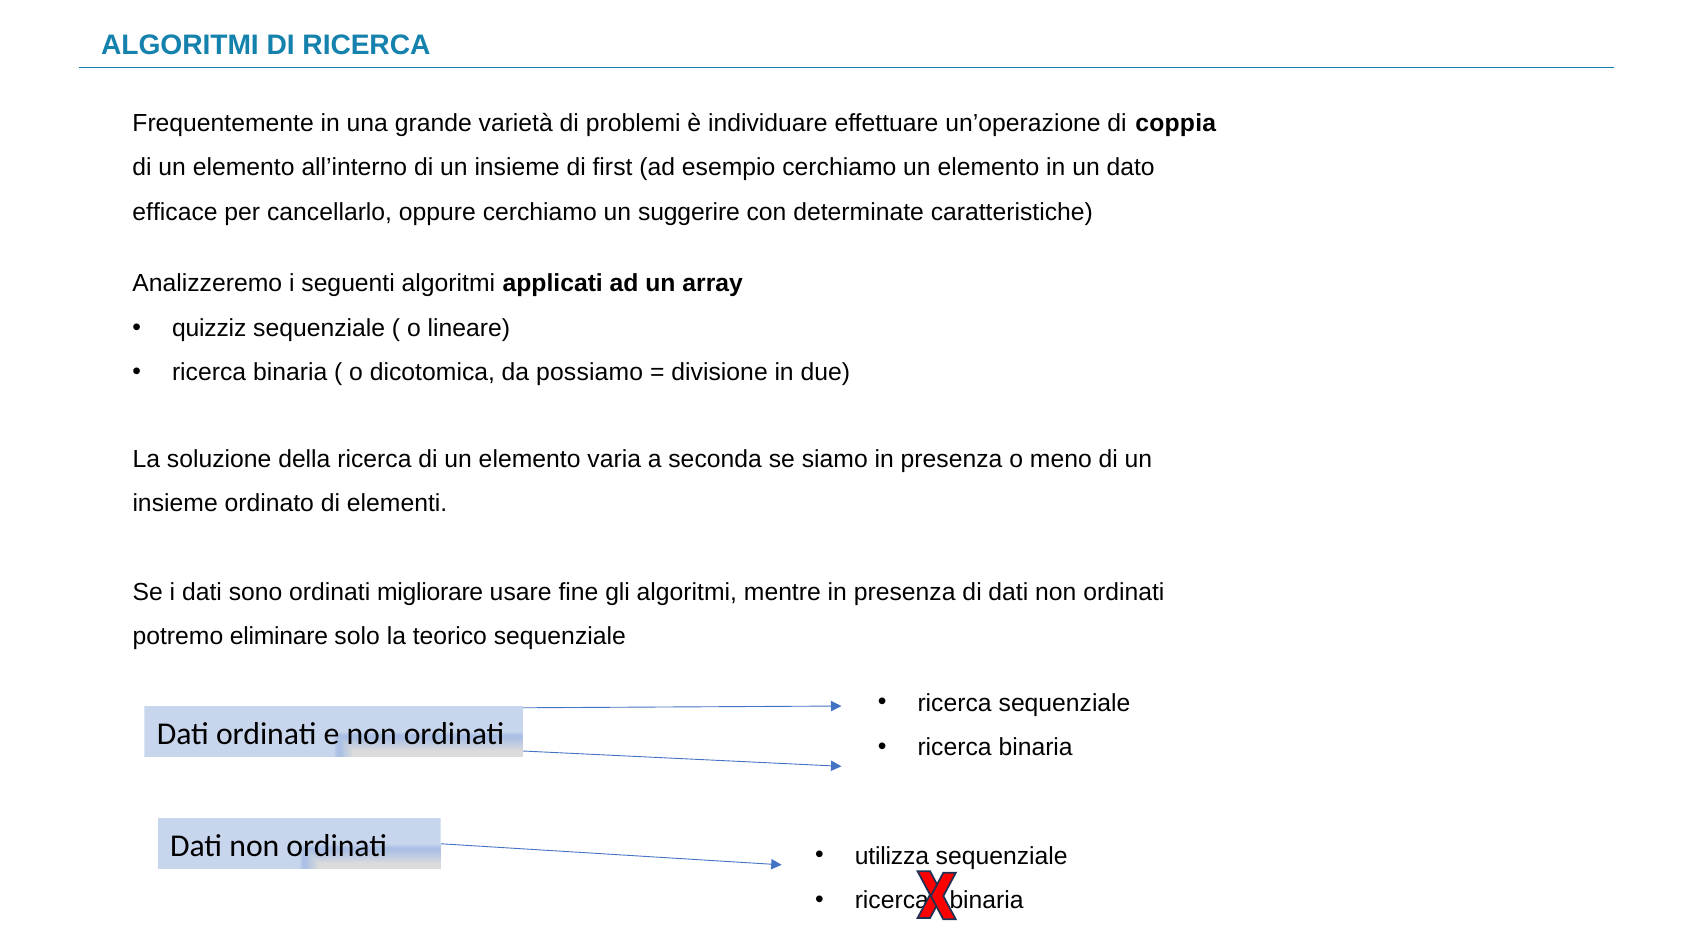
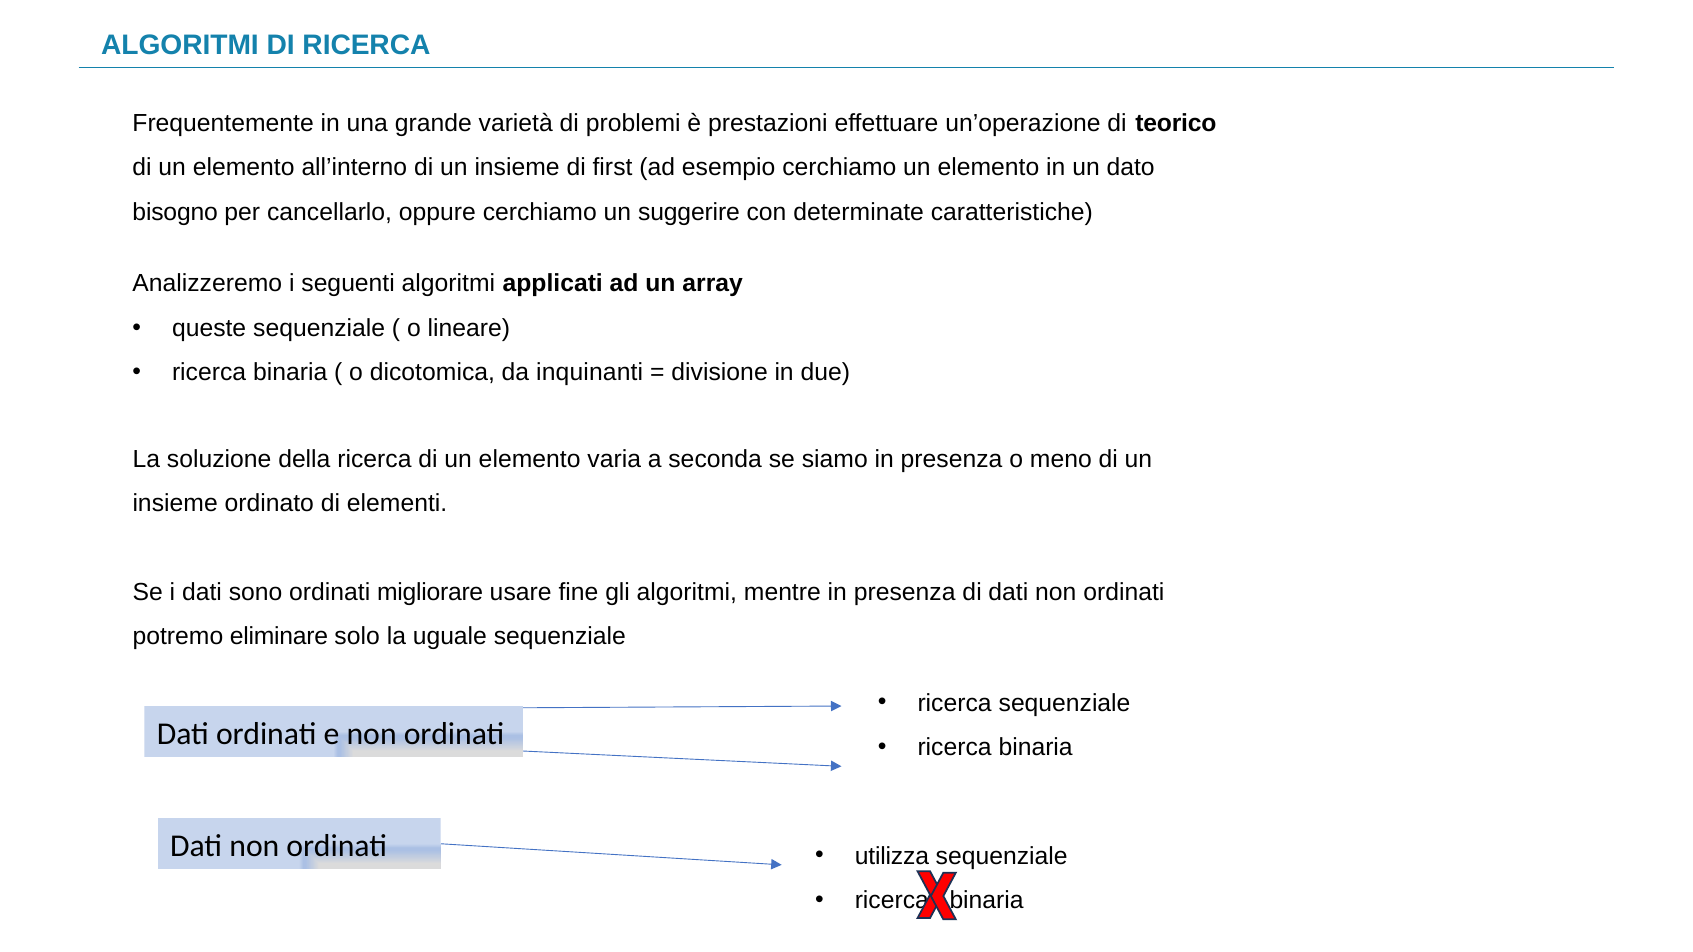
individuare: individuare -> prestazioni
coppia: coppia -> teorico
efficace: efficace -> bisogno
quizziz: quizziz -> queste
possiamo: possiamo -> inquinanti
teorico: teorico -> uguale
